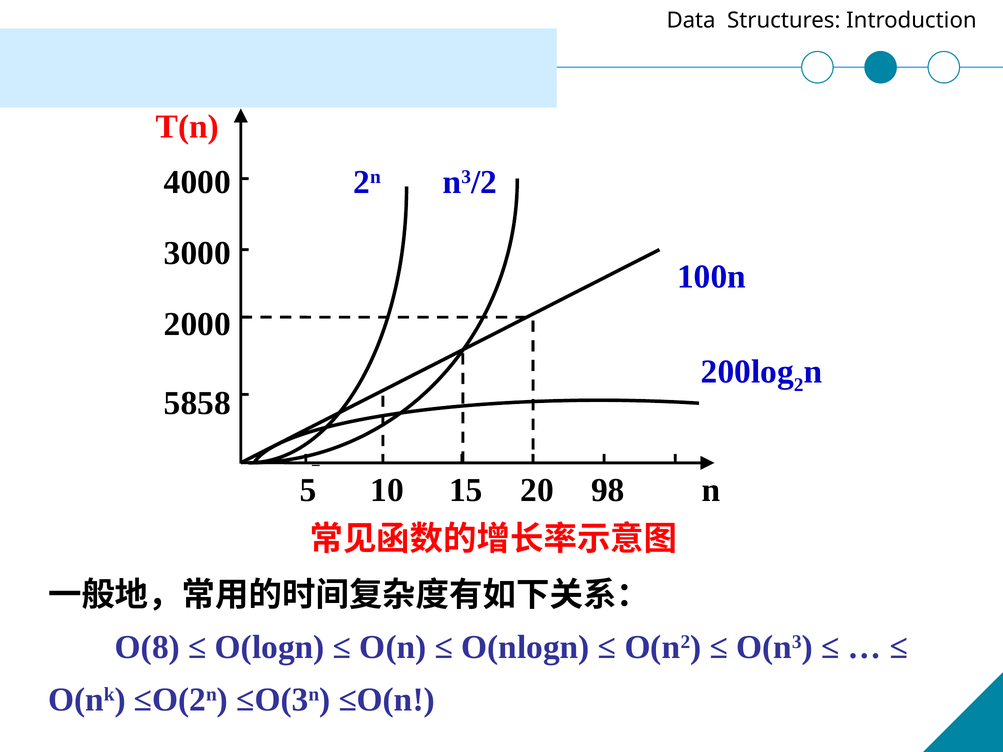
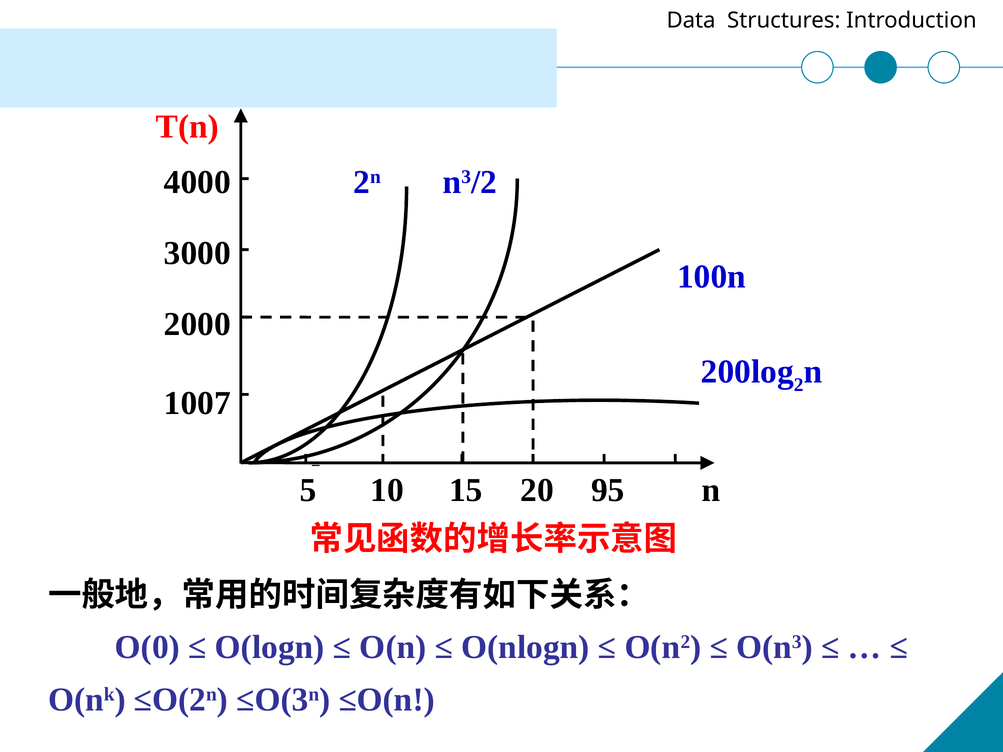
5858: 5858 -> 1007
98: 98 -> 95
O(8: O(8 -> O(0
